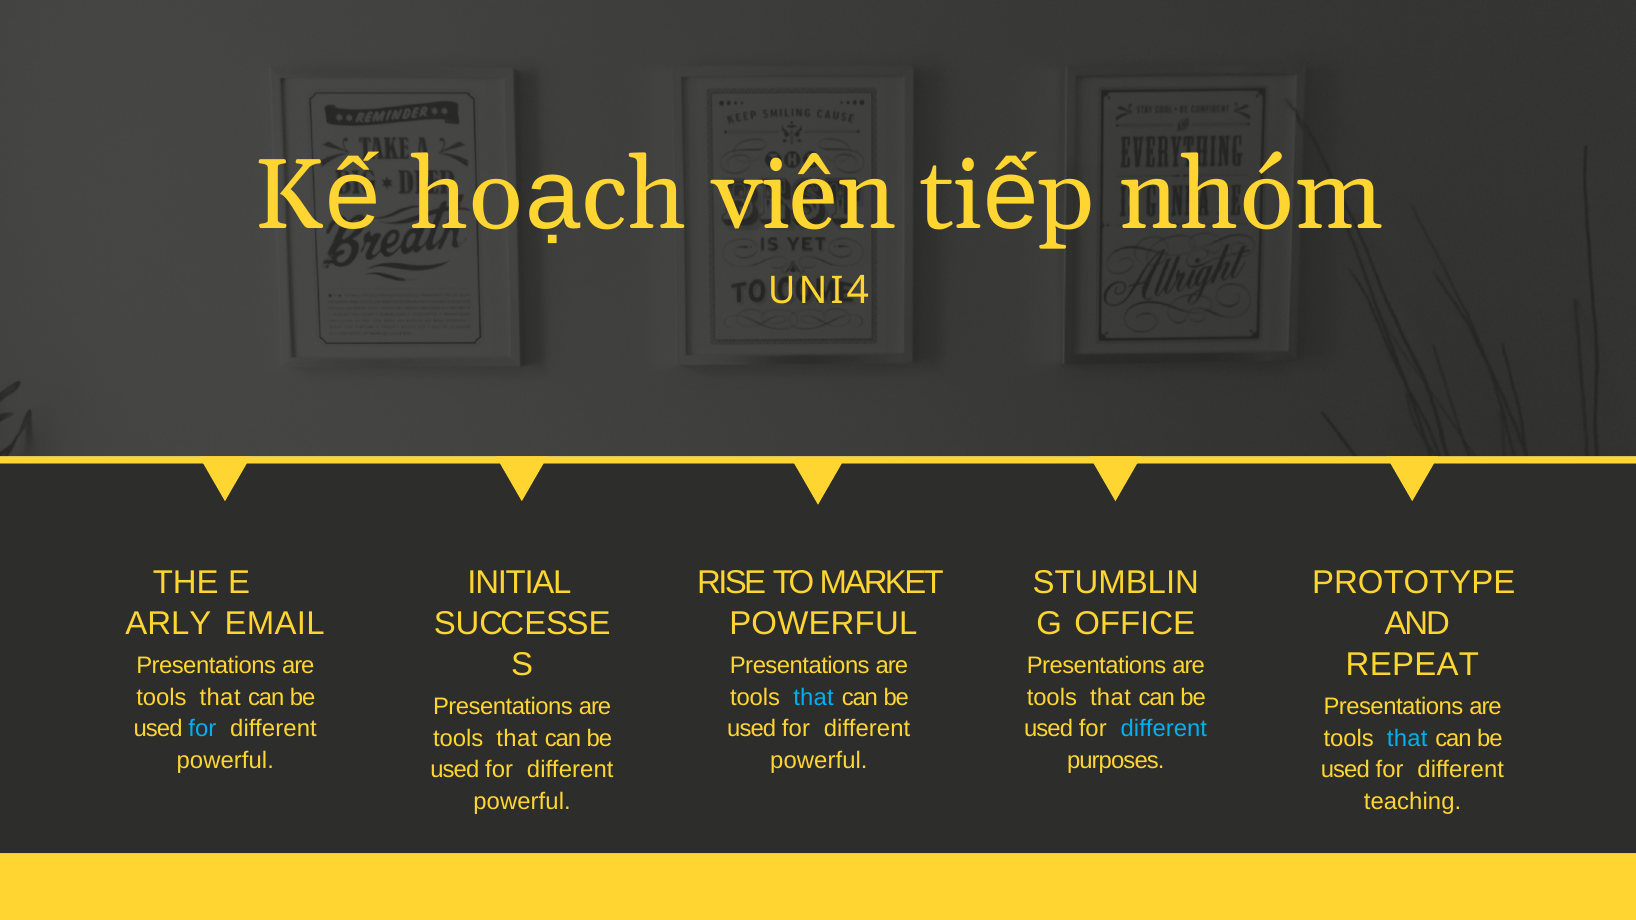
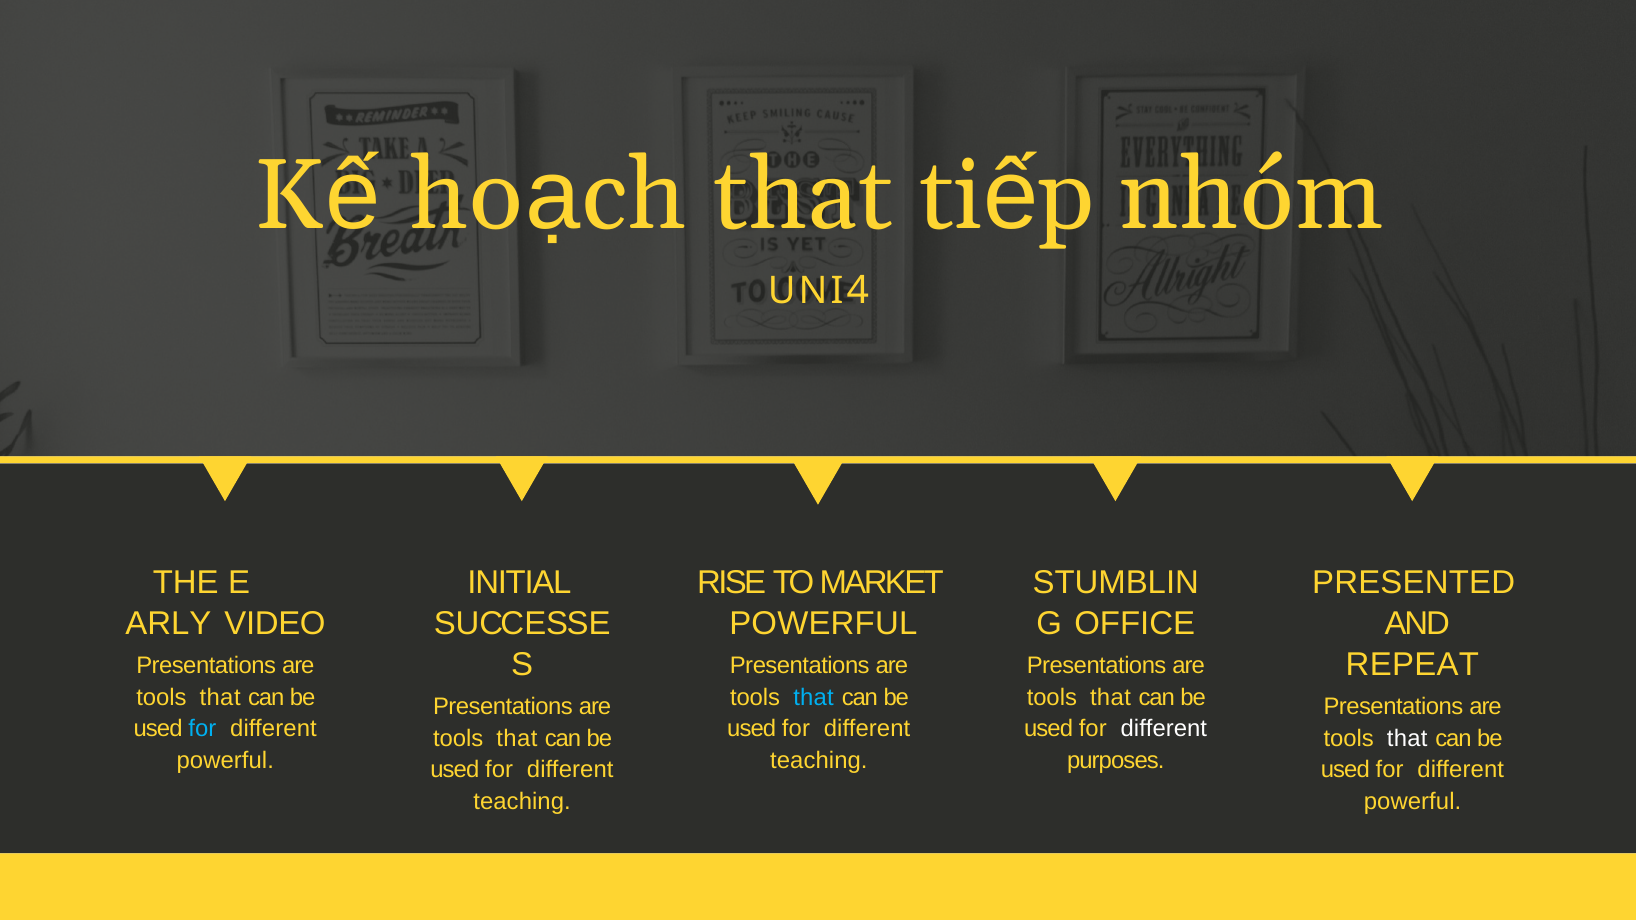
viên at (804, 196): viên -> that
PROTOTYPE: PROTOTYPE -> PRESENTED
EMAIL: EMAIL -> VIDEO
different at (1164, 729) colour: light blue -> white
that at (1407, 738) colour: light blue -> white
powerful at (819, 760): powerful -> teaching
powerful at (522, 801): powerful -> teaching
teaching at (1413, 801): teaching -> powerful
